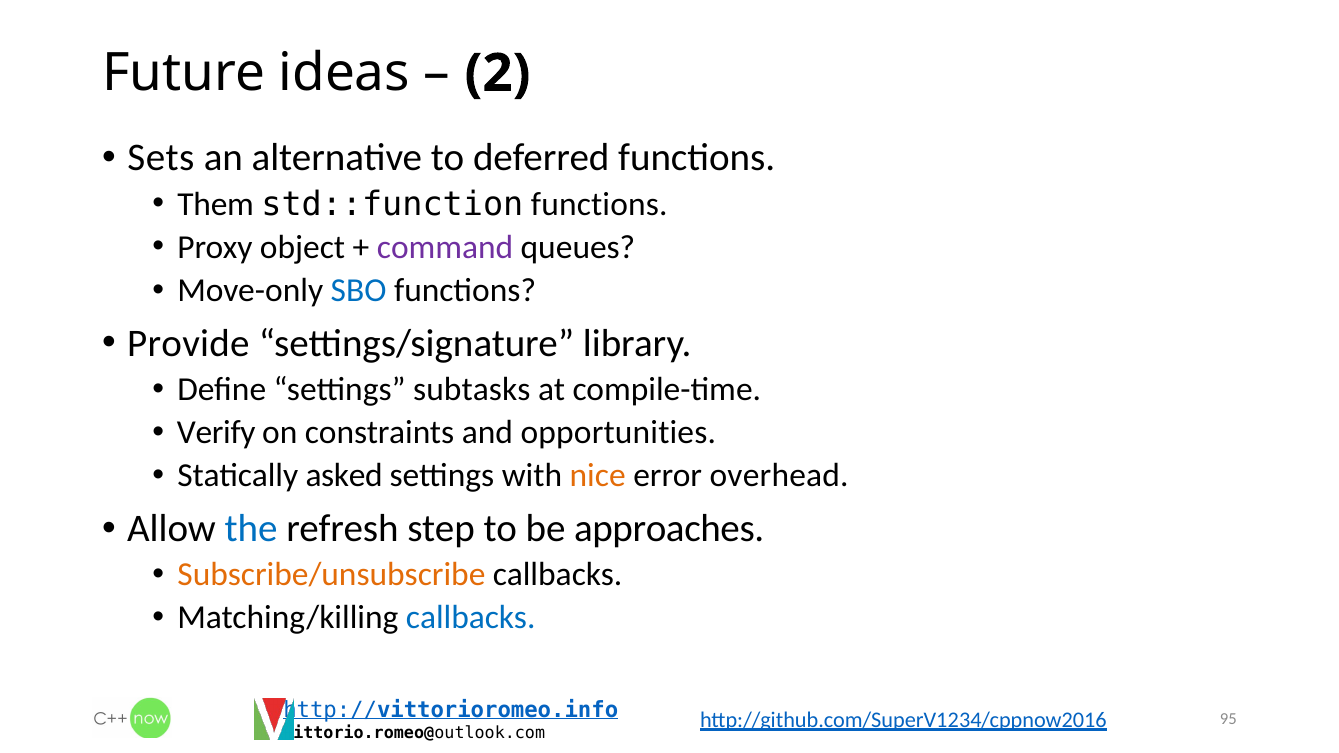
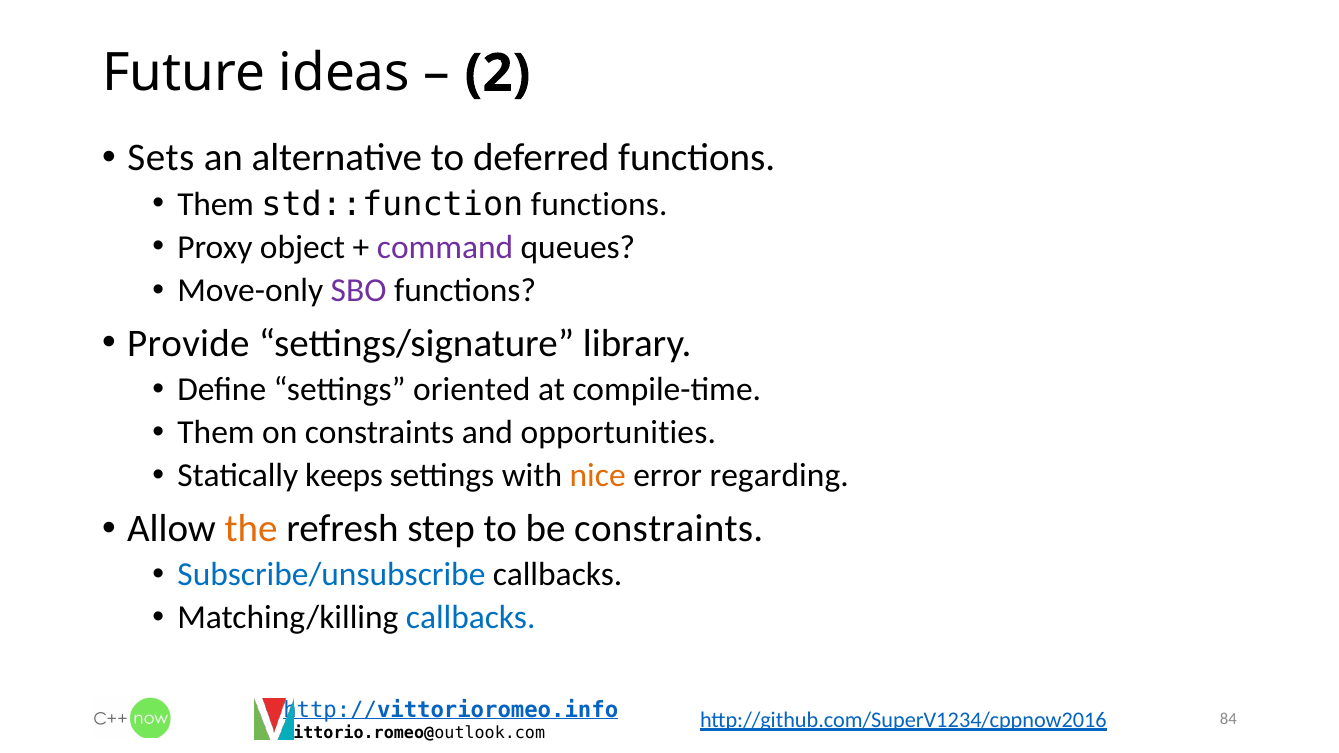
SBO colour: blue -> purple
subtasks: subtasks -> oriented
Verify at (216, 433): Verify -> Them
asked: asked -> keeps
overhead: overhead -> regarding
the colour: blue -> orange
be approaches: approaches -> constraints
Subscribe/unsubscribe colour: orange -> blue
95: 95 -> 84
